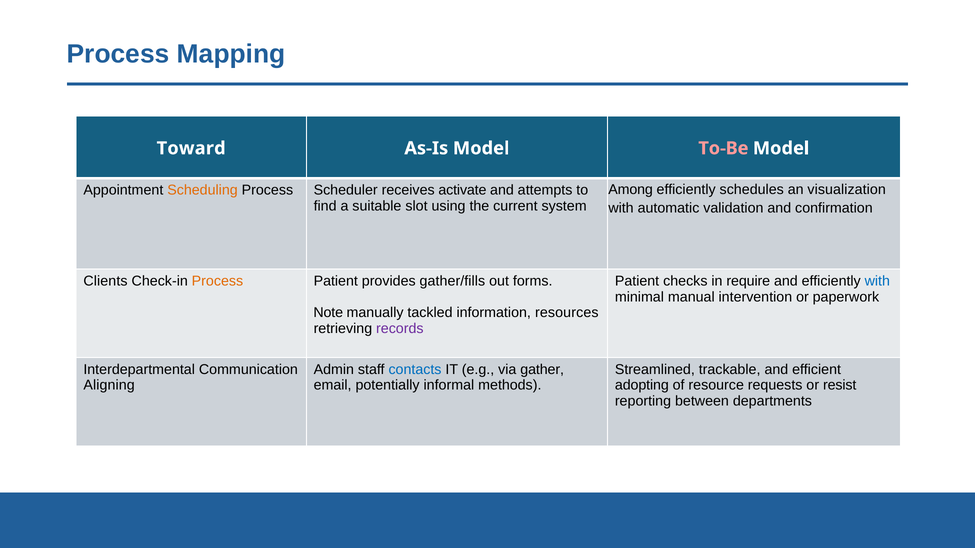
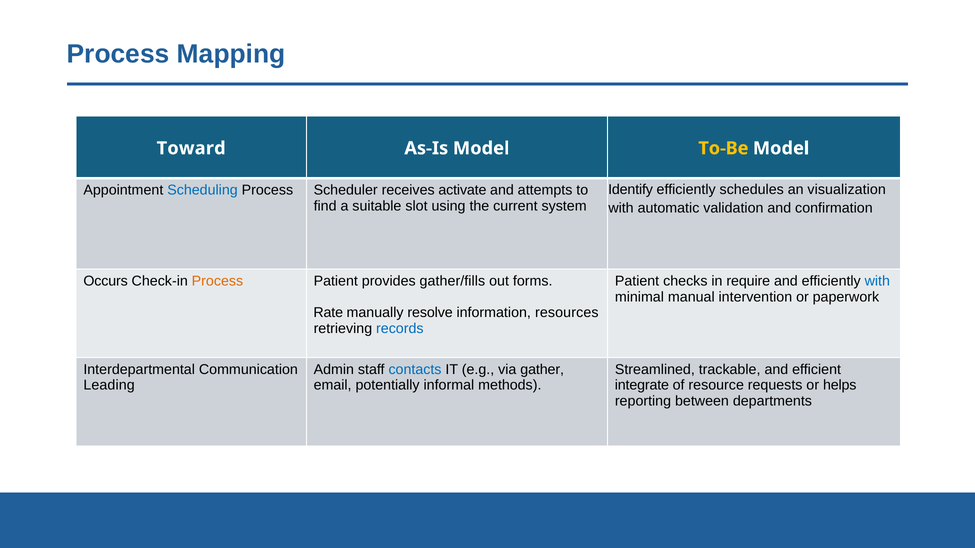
To-Be colour: pink -> yellow
Among: Among -> Identify
Scheduling colour: orange -> blue
Clients: Clients -> Occurs
Note: Note -> Rate
tackled: tackled -> resolve
records colour: purple -> blue
Aligning: Aligning -> Leading
adopting: adopting -> integrate
resist: resist -> helps
